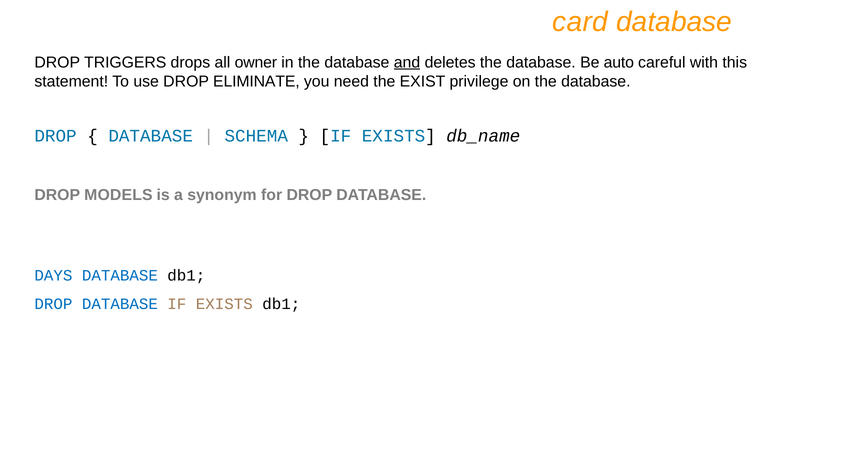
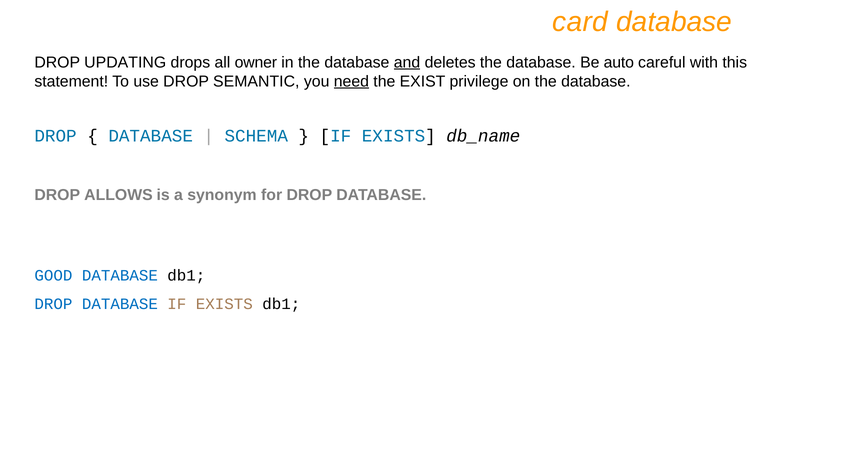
TRIGGERS: TRIGGERS -> UPDATING
ELIMINATE: ELIMINATE -> SEMANTIC
need underline: none -> present
MODELS: MODELS -> ALLOWS
DAYS: DAYS -> GOOD
